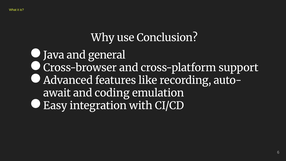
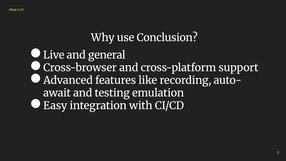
Java: Java -> Live
coding: coding -> testing
